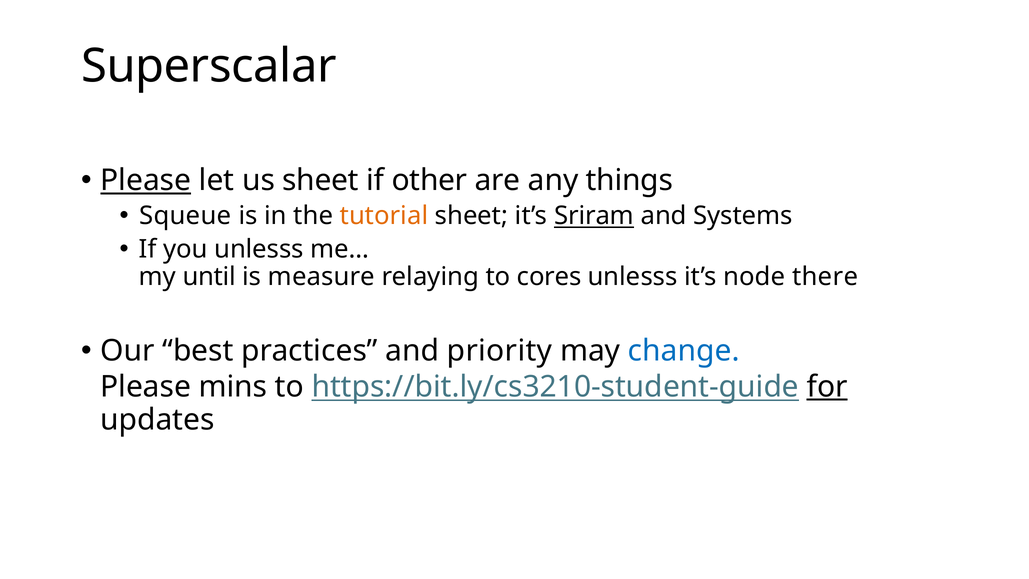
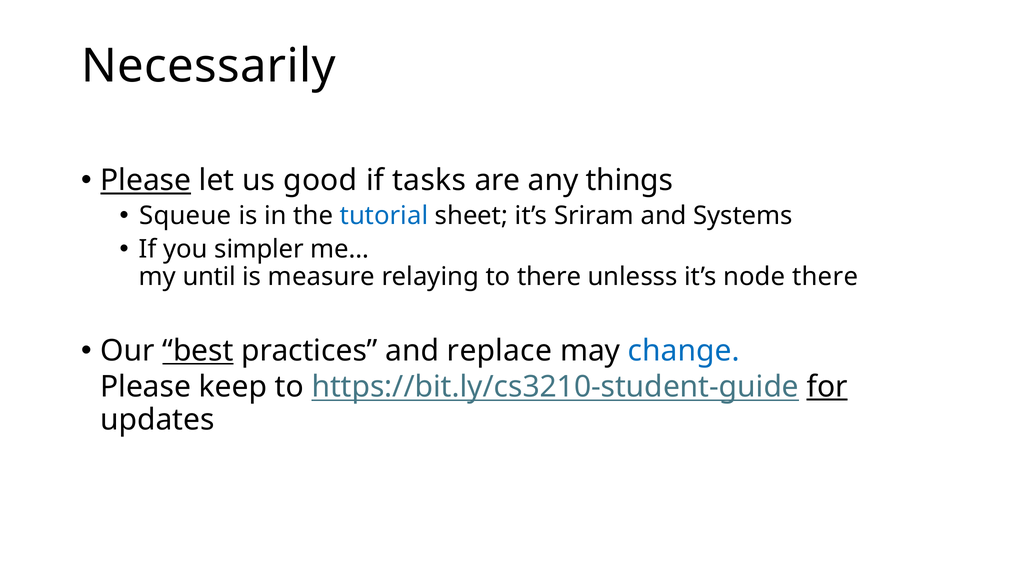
Superscalar: Superscalar -> Necessarily
us sheet: sheet -> good
other: other -> tasks
tutorial colour: orange -> blue
Sriram underline: present -> none
you unlesss: unlesss -> simpler
to cores: cores -> there
best underline: none -> present
priority: priority -> replace
mins: mins -> keep
